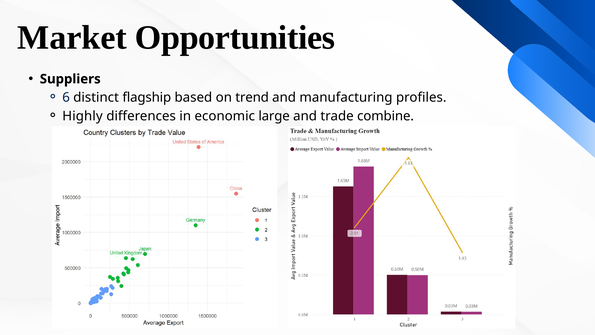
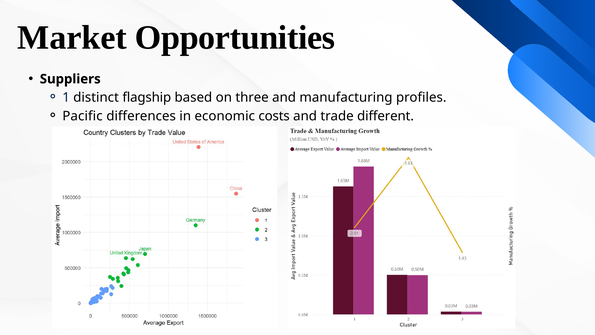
6: 6 -> 1
trend: trend -> three
Highly: Highly -> Pacific
large: large -> costs
combine: combine -> different
